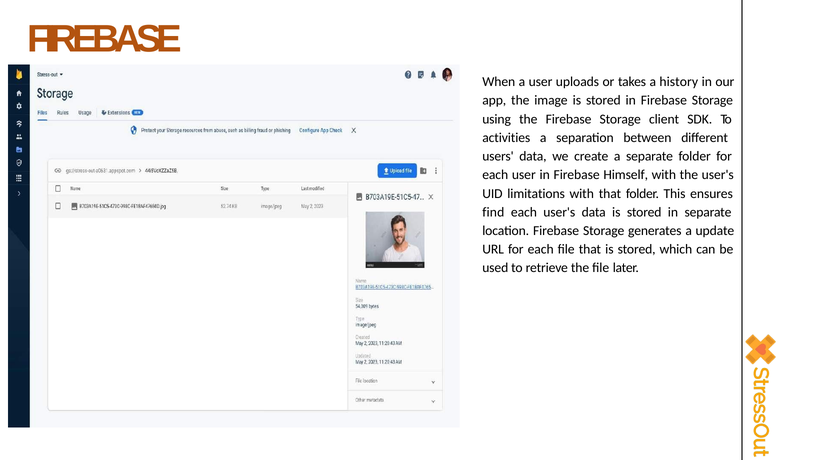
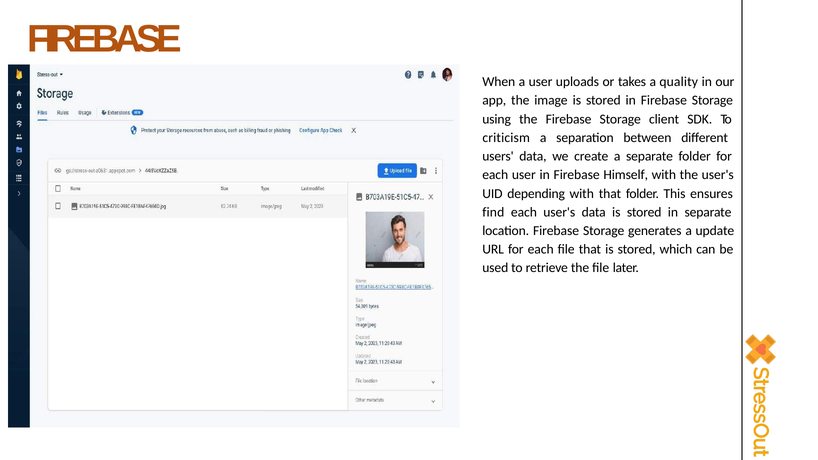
history: history -> quality
activities: activities -> criticism
limitations: limitations -> depending
